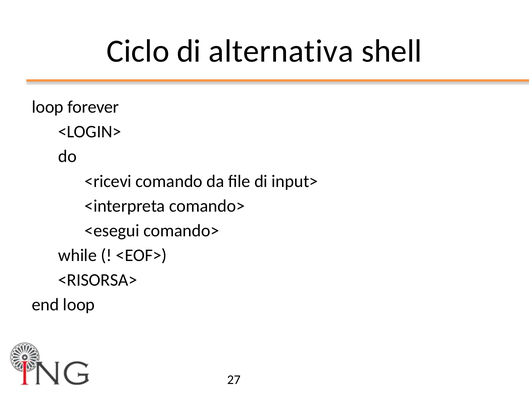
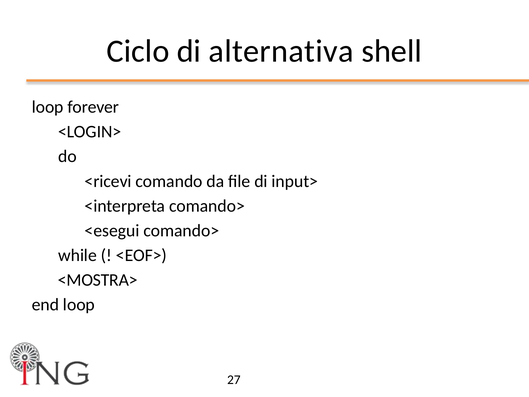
<RISORSA>: <RISORSA> -> <MOSTRA>
